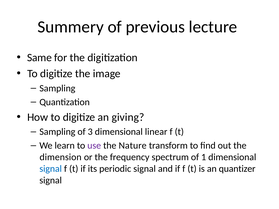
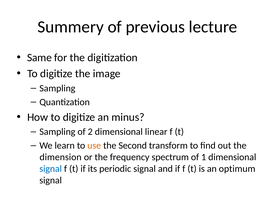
giving: giving -> minus
3: 3 -> 2
use colour: purple -> orange
Nature: Nature -> Second
quantizer: quantizer -> optimum
